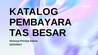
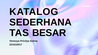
PEMBAYARA: PEMBAYARA -> SEDERHANA
